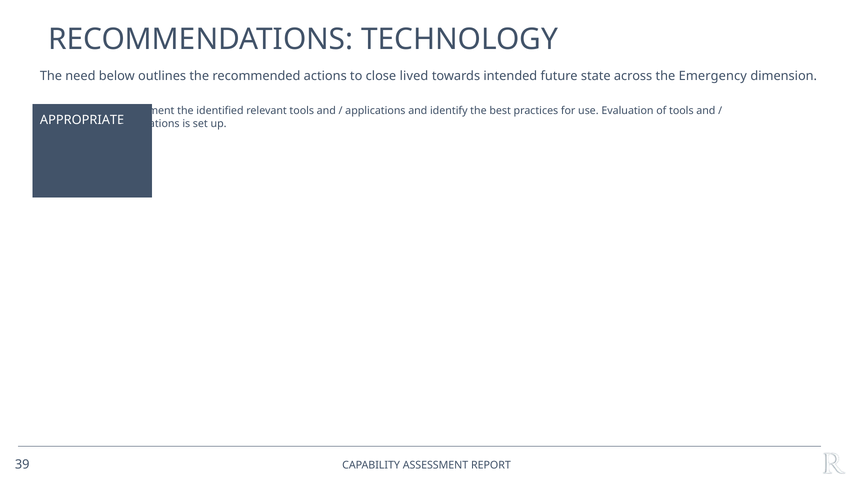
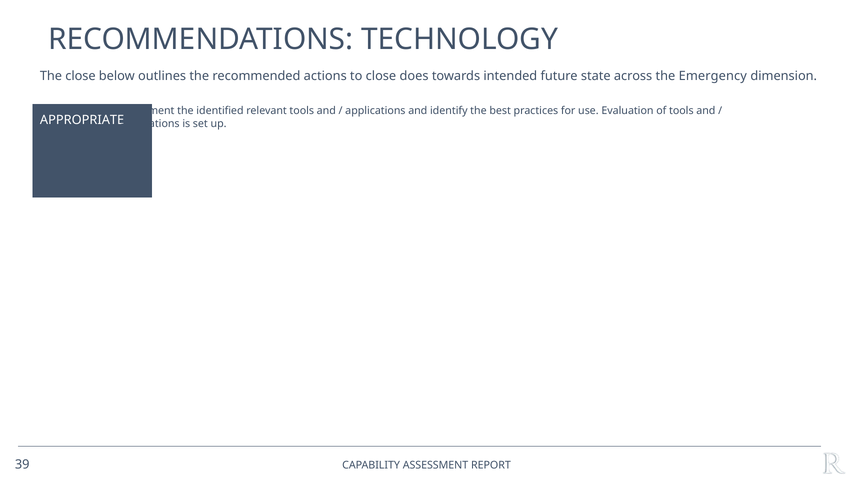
The need: need -> close
lived: lived -> does
